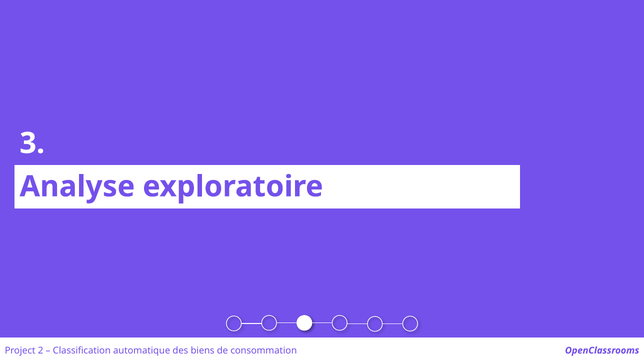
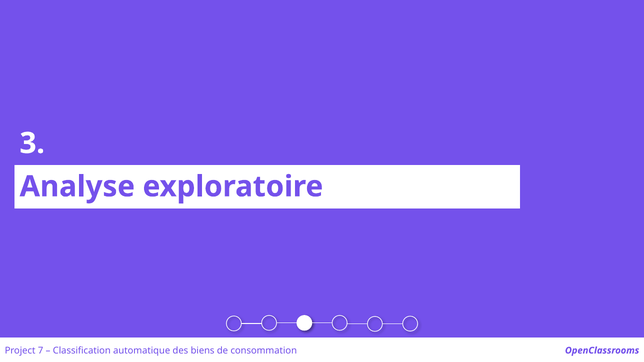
2: 2 -> 7
